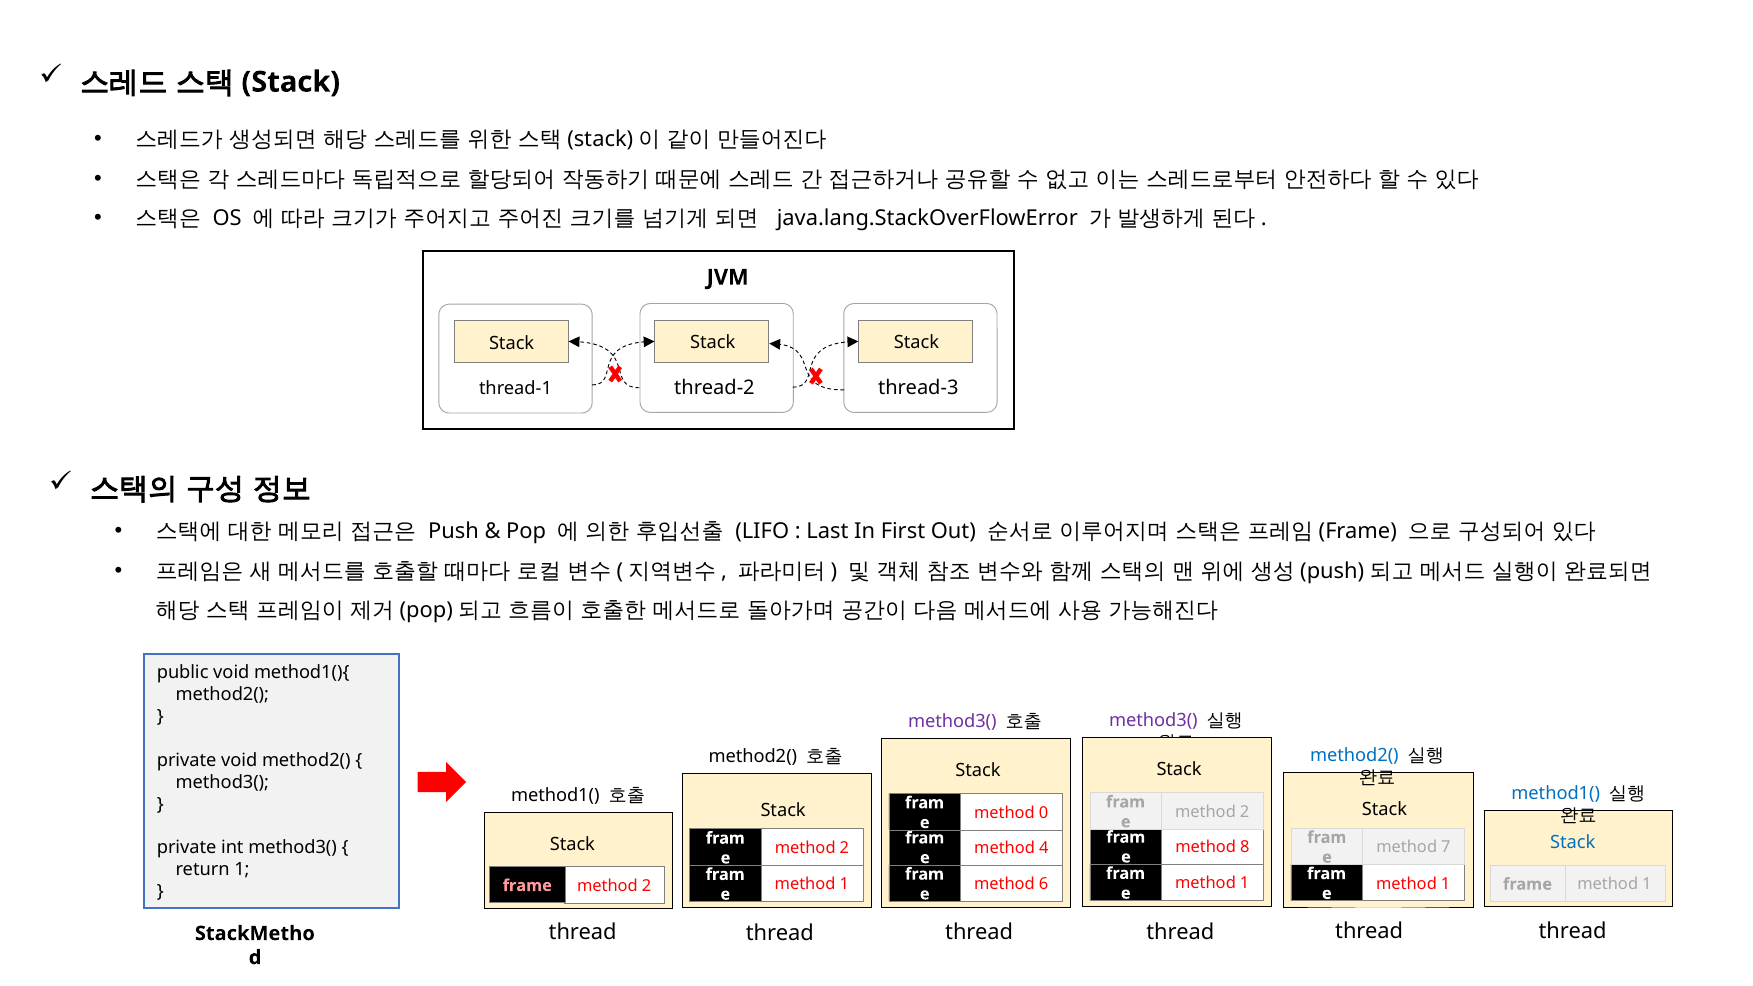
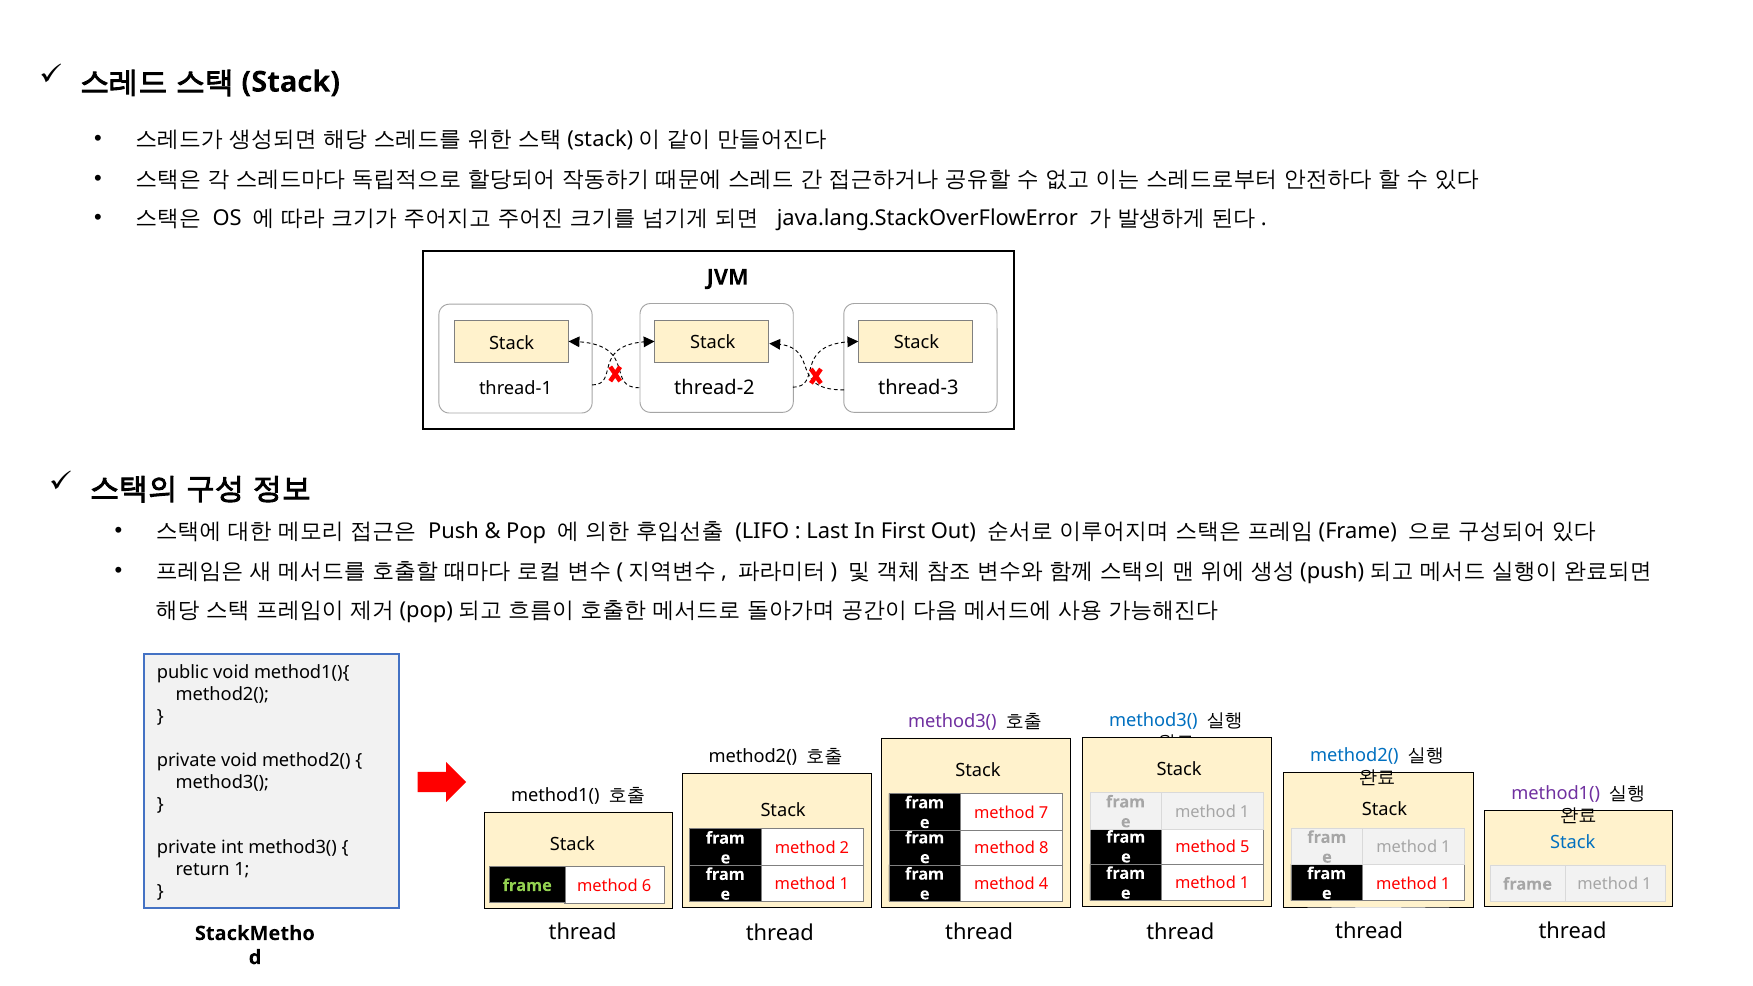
method3( at (1153, 721) colour: purple -> blue
method1( at (1556, 794) colour: blue -> purple
2 at (1245, 812): 2 -> 1
0: 0 -> 7
8: 8 -> 5
7 at (1446, 847): 7 -> 1
4: 4 -> 8
6: 6 -> 4
2 at (647, 886): 2 -> 6
frame at (527, 886) colour: pink -> light green
